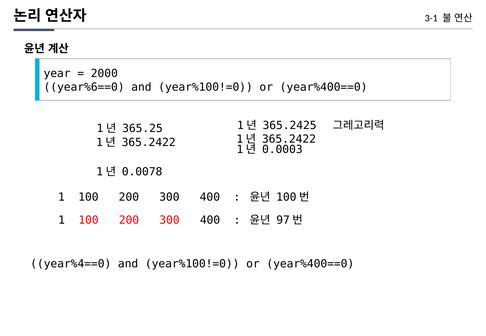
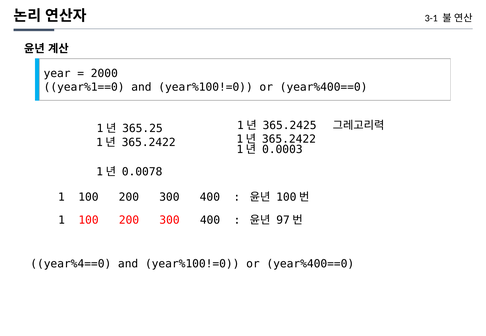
year%6==0: year%6==0 -> year%1==0
